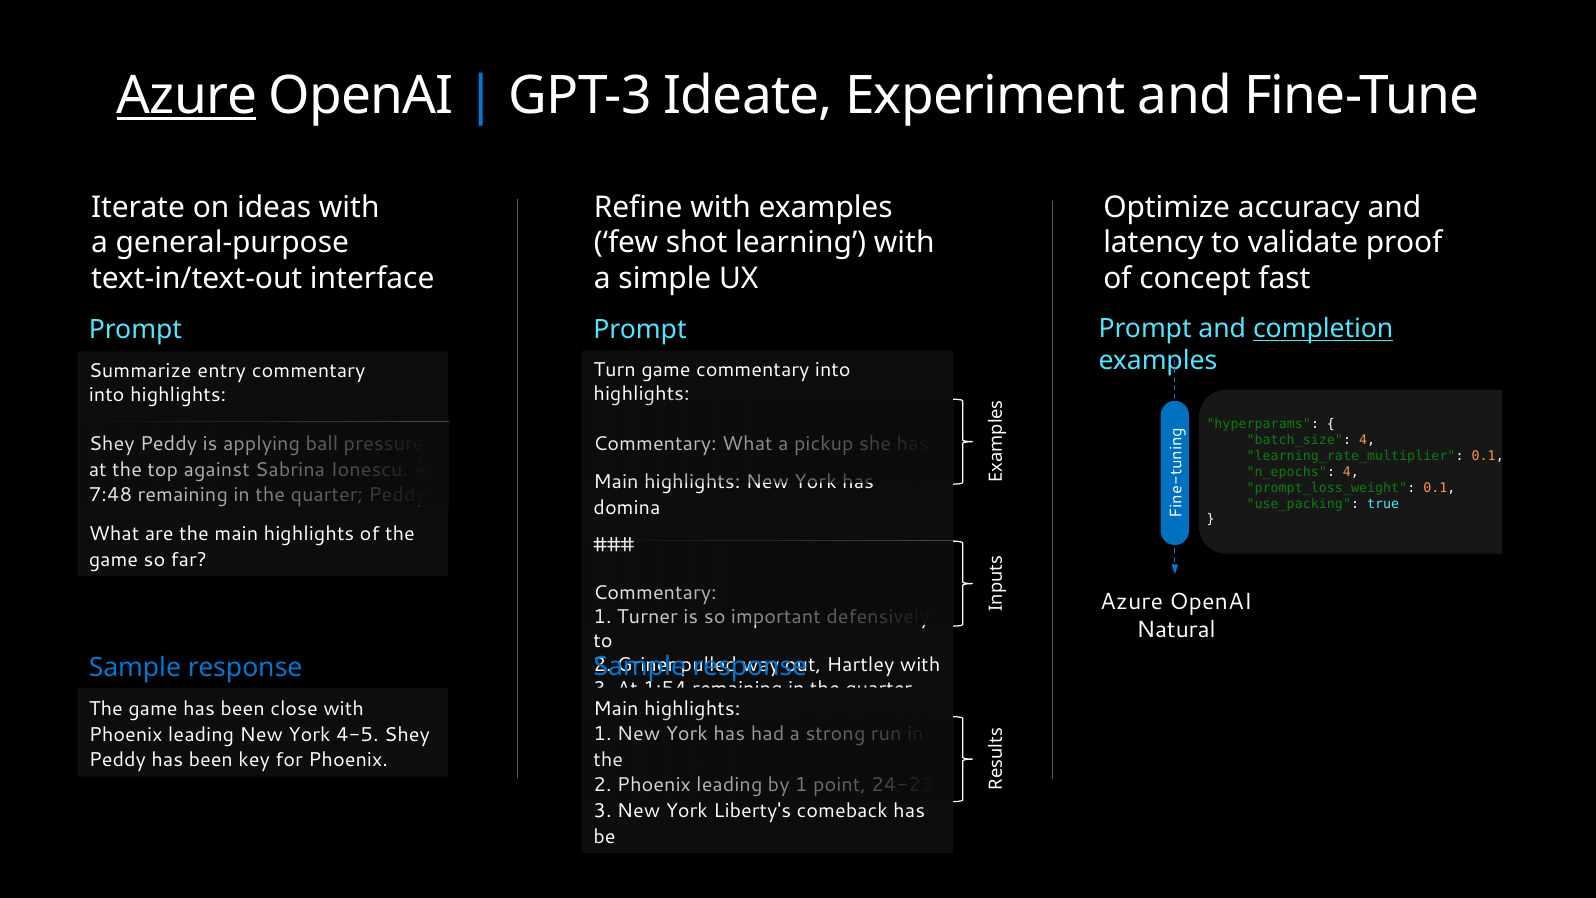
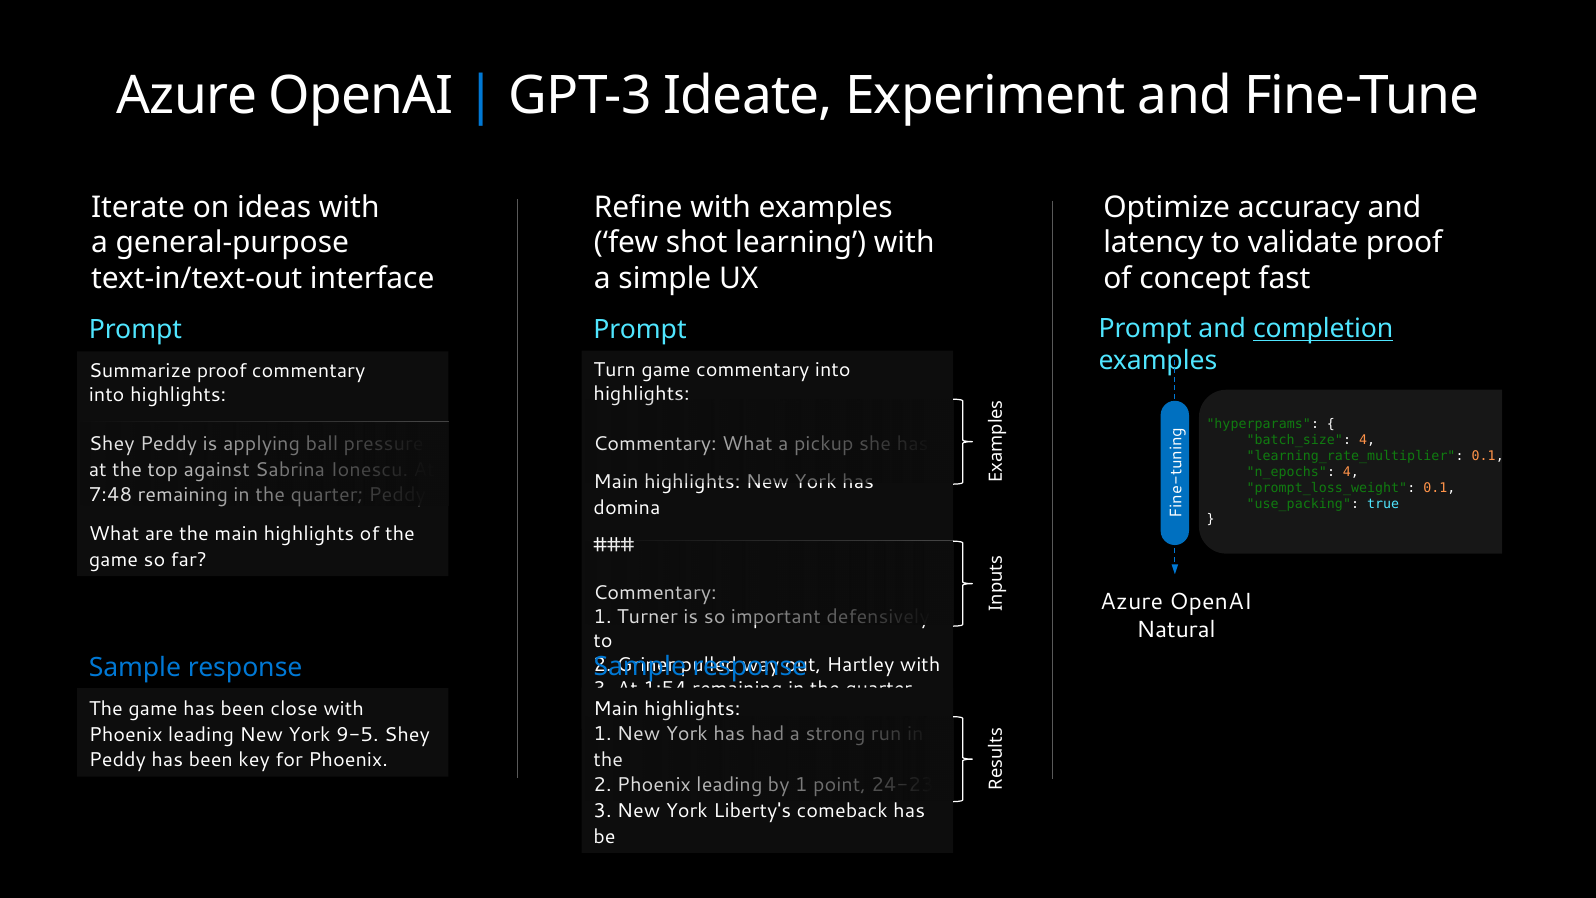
Azure at (187, 95) underline: present -> none
Summarize entry: entry -> proof
4-5: 4-5 -> 9-5
